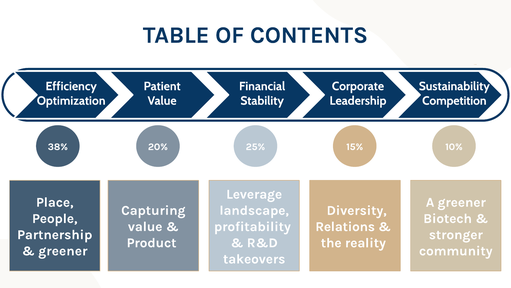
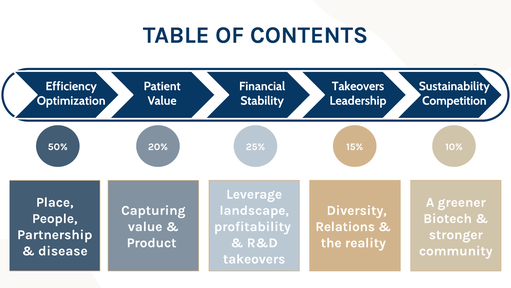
Corporate at (358, 86): Corporate -> Takeovers
38%: 38% -> 50%
greener at (63, 250): greener -> disease
